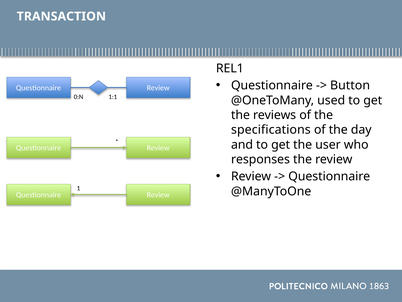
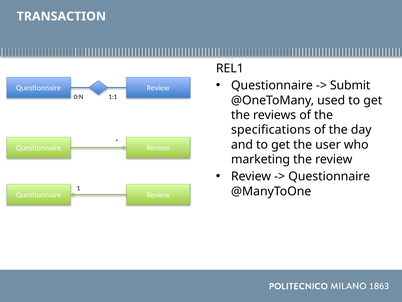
Button: Button -> Submit
responses: responses -> marketing
